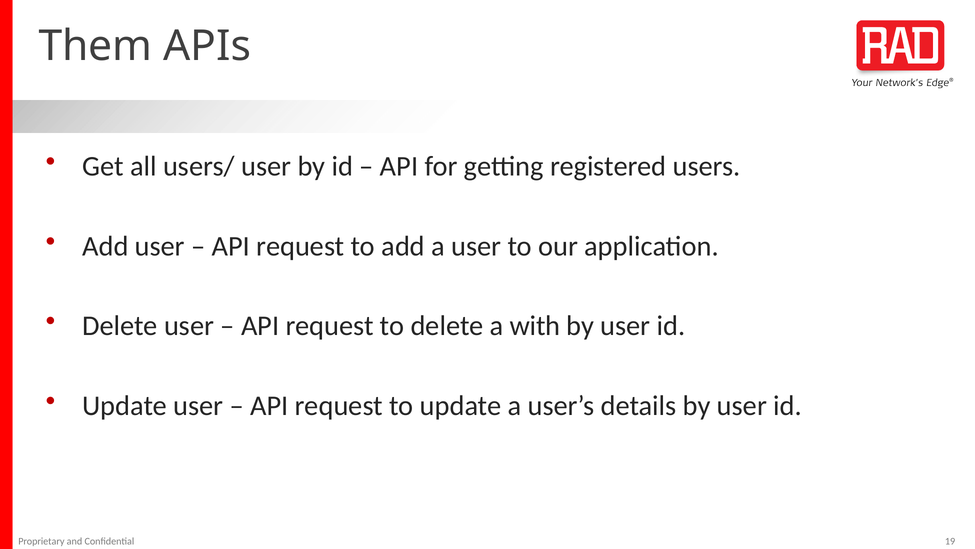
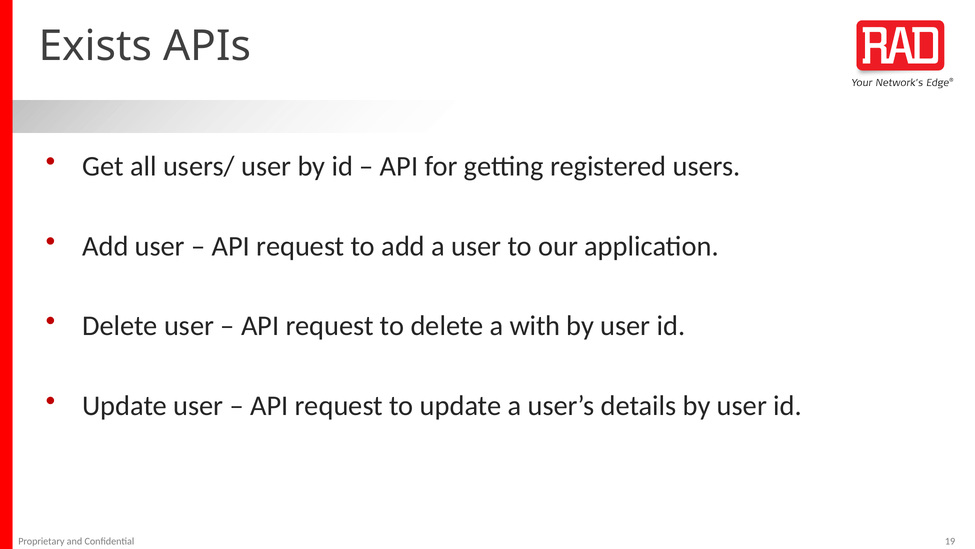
Them: Them -> Exists
